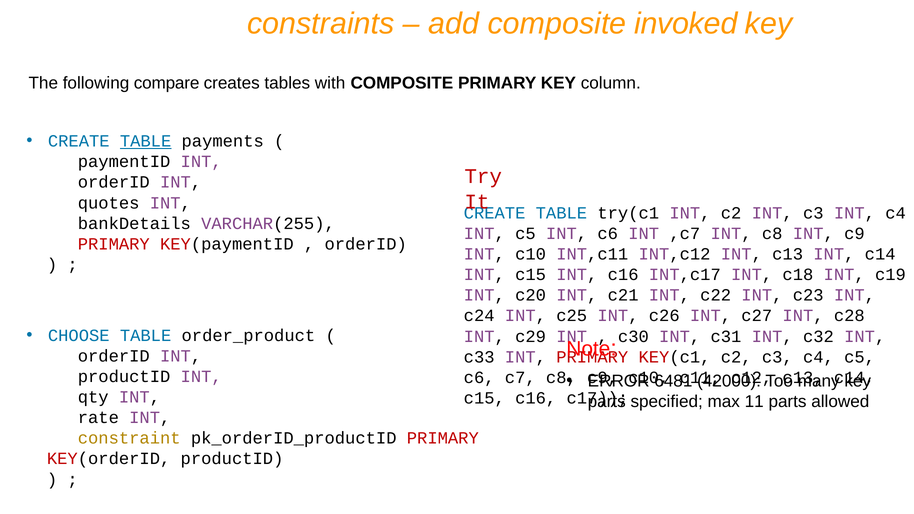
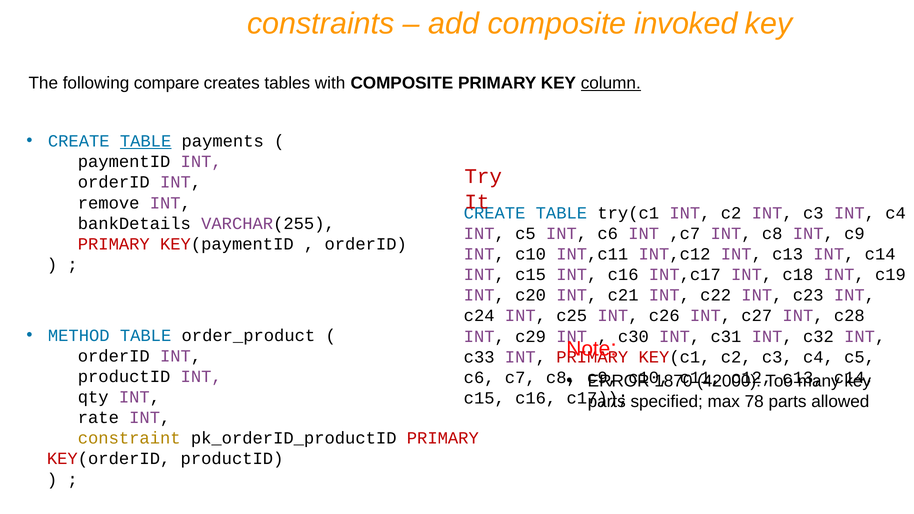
column underline: none -> present
quotes: quotes -> remove
CHOOSE: CHOOSE -> METHOD
6481: 6481 -> 1870
11: 11 -> 78
